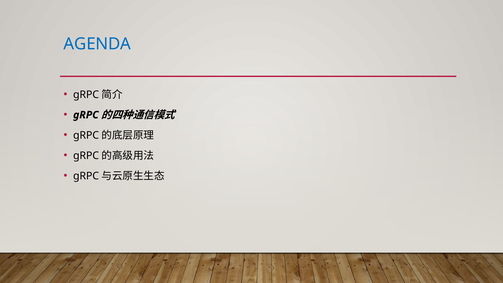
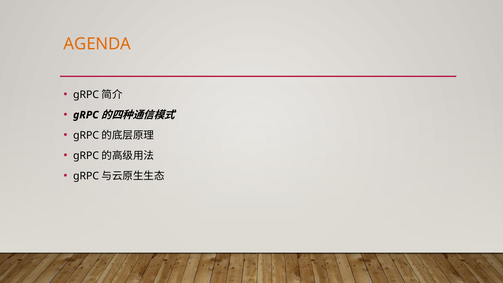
AGENDA colour: blue -> orange
